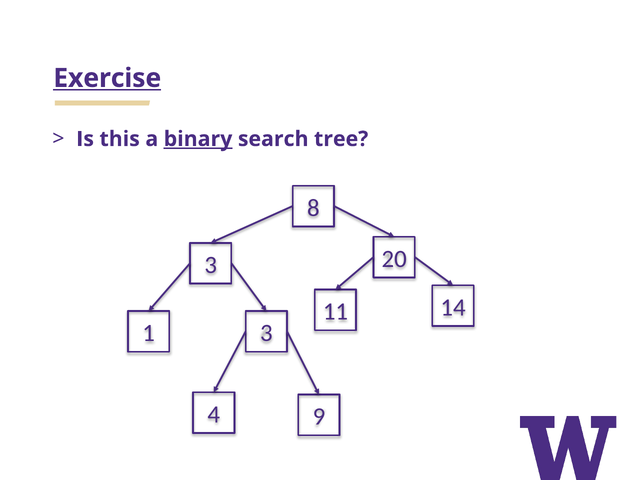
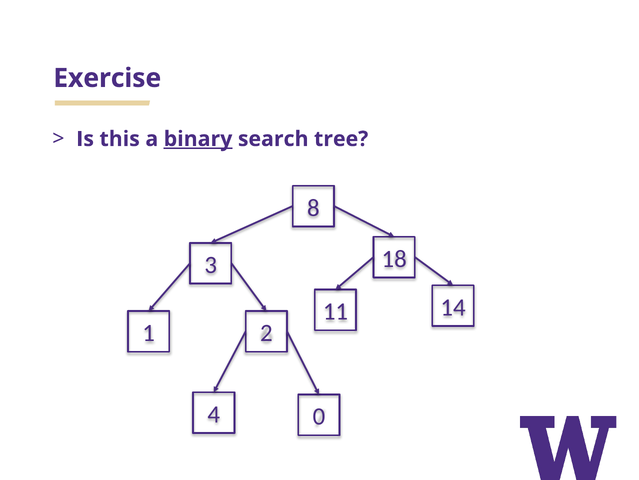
Exercise underline: present -> none
20: 20 -> 18
1 3: 3 -> 2
9: 9 -> 0
